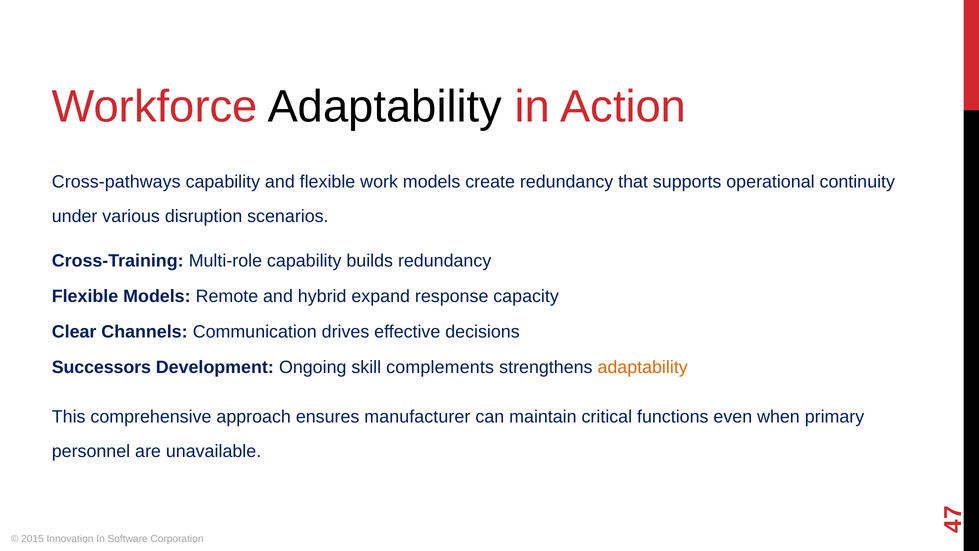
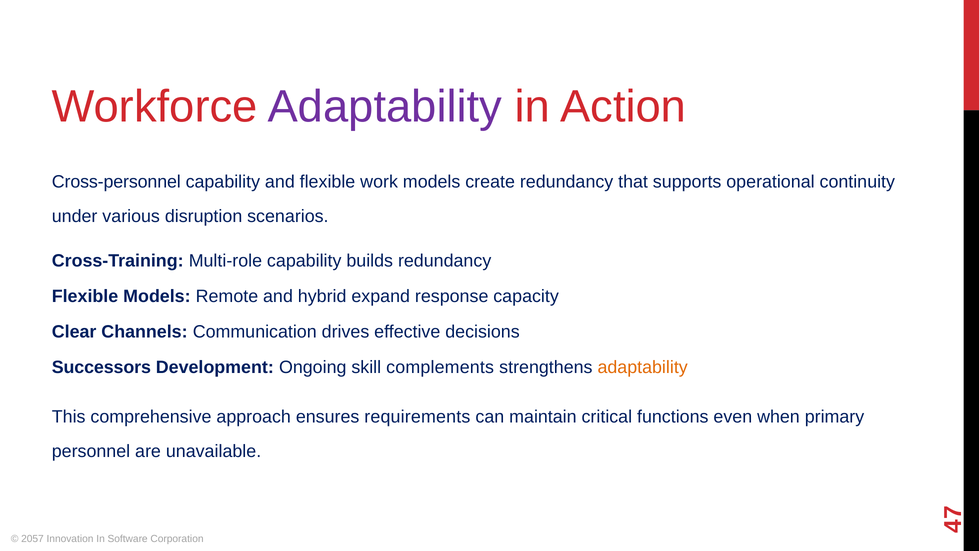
Adaptability at (385, 107) colour: black -> purple
Cross-pathways: Cross-pathways -> Cross-personnel
manufacturer: manufacturer -> requirements
2015: 2015 -> 2057
